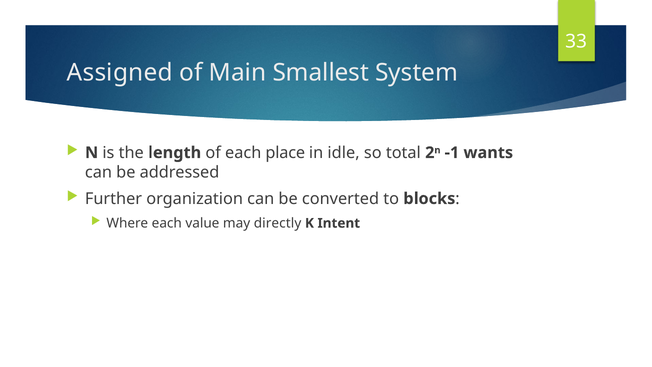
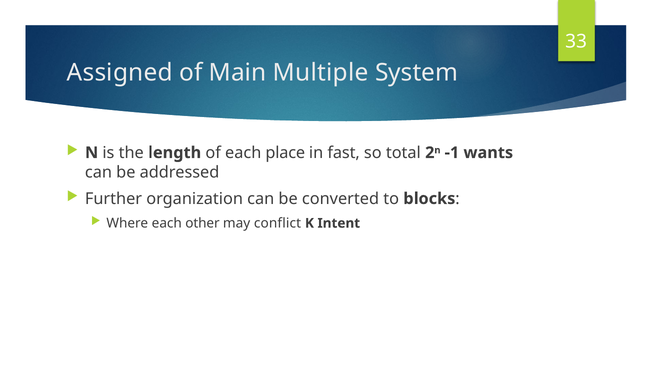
Smallest: Smallest -> Multiple
idle: idle -> fast
value: value -> other
directly: directly -> conflict
